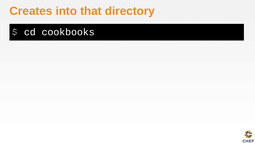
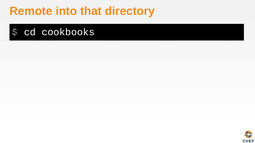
Creates: Creates -> Remote
